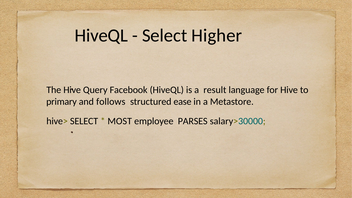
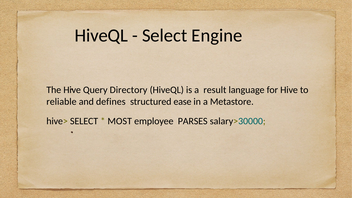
Higher: Higher -> Engine
Facebook: Facebook -> Directory
primary: primary -> reliable
follows: follows -> defines
